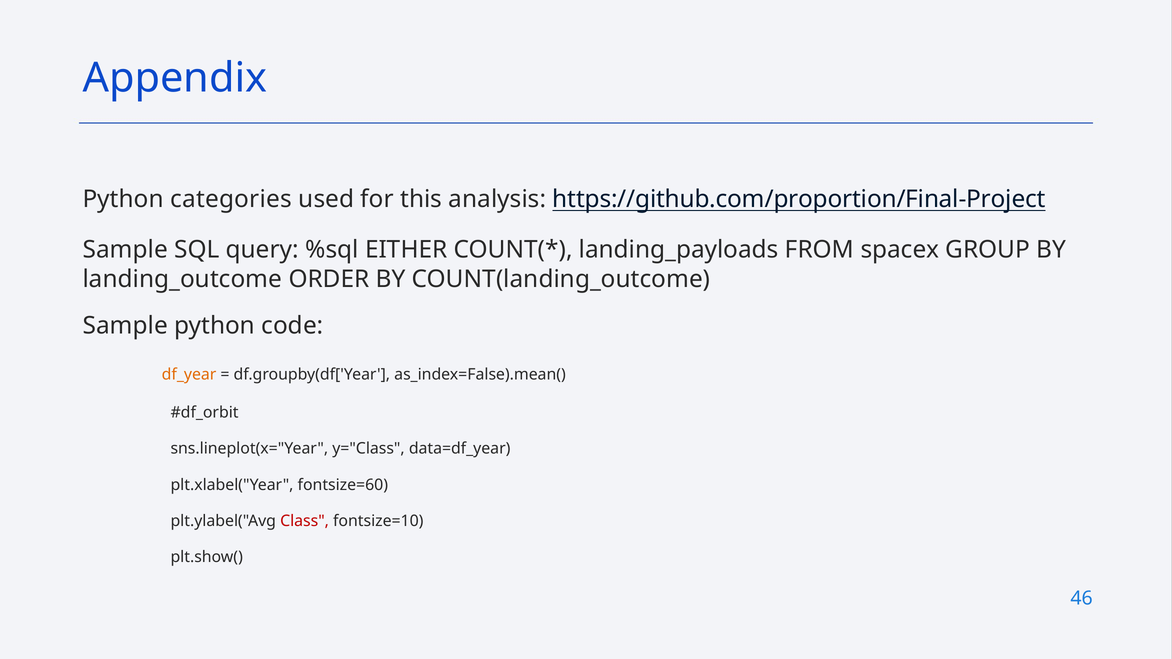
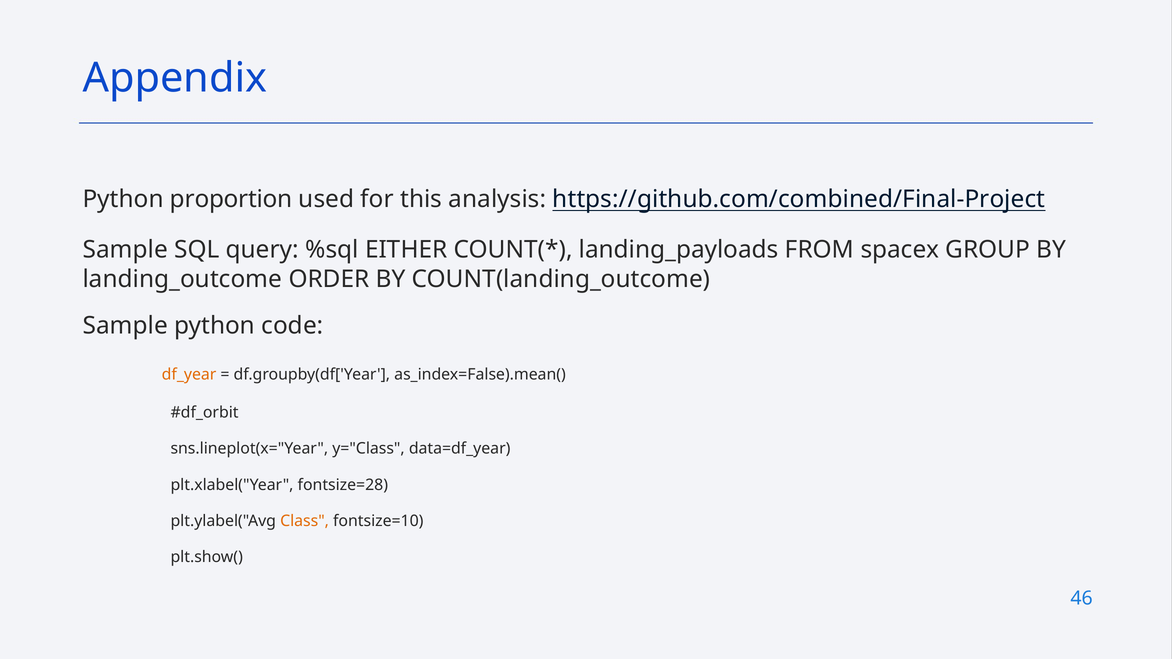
categories: categories -> proportion
https://github.com/proportion/Final-Project: https://github.com/proportion/Final-Project -> https://github.com/combined/Final-Project
fontsize=60: fontsize=60 -> fontsize=28
Class colour: red -> orange
